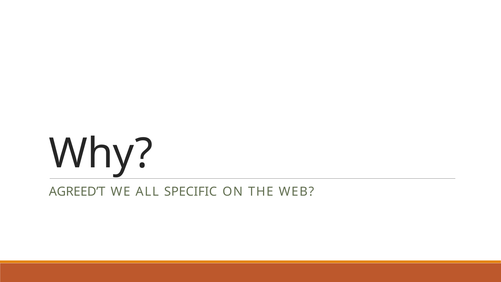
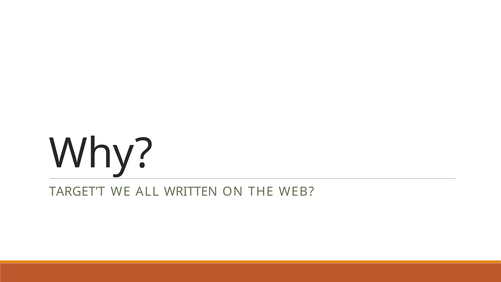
AGREED’T: AGREED’T -> TARGET’T
SPECIFIC: SPECIFIC -> WRITTEN
